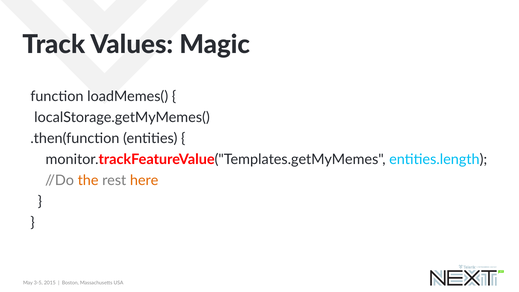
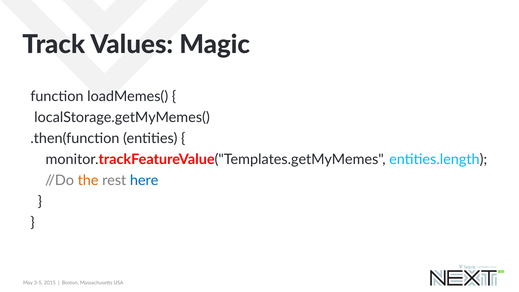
here colour: orange -> blue
